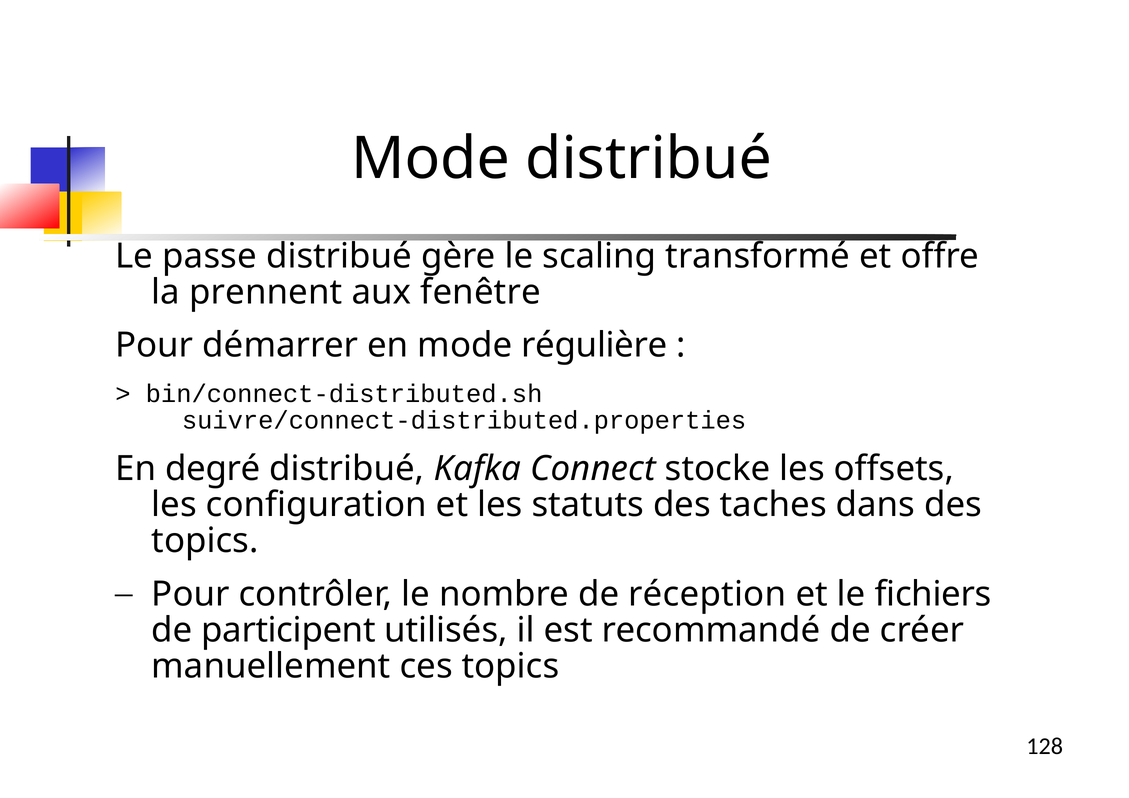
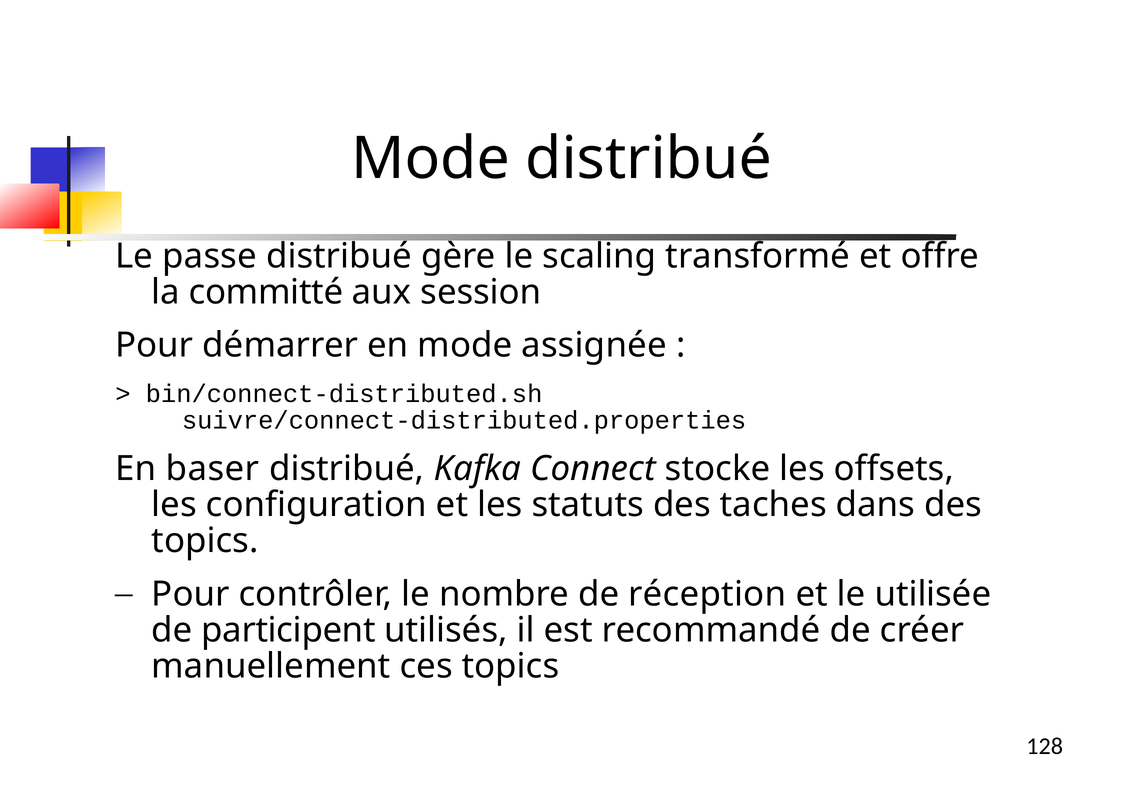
prennent: prennent -> committé
fenêtre: fenêtre -> session
régulière: régulière -> assignée
degré: degré -> baser
fichiers: fichiers -> utilisée
